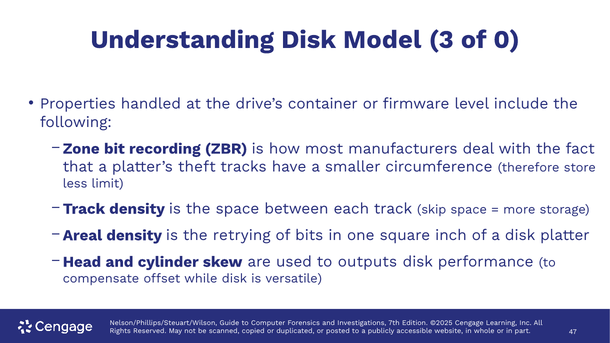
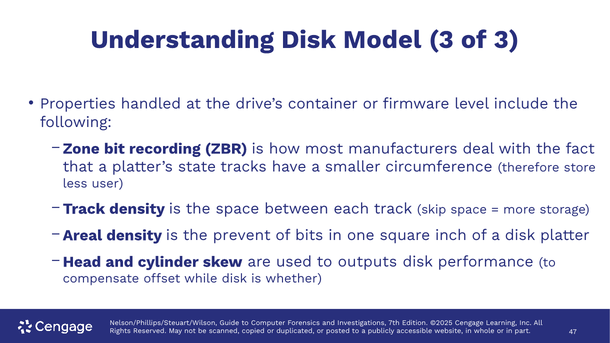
of 0: 0 -> 3
theft: theft -> state
limit: limit -> user
retrying: retrying -> prevent
versatile: versatile -> whether
